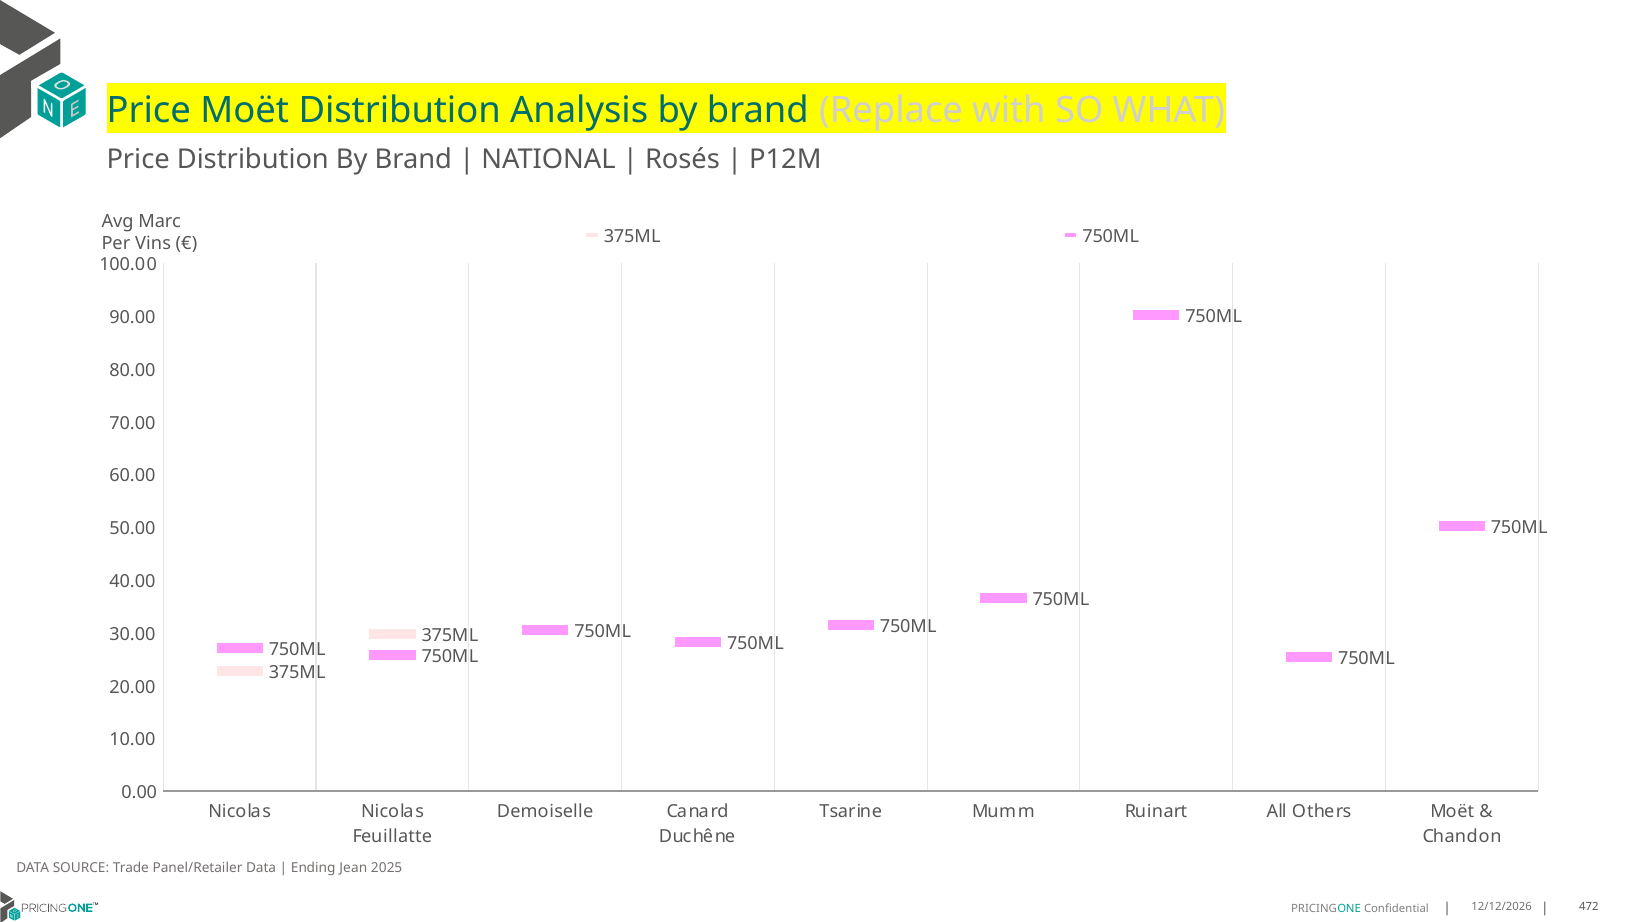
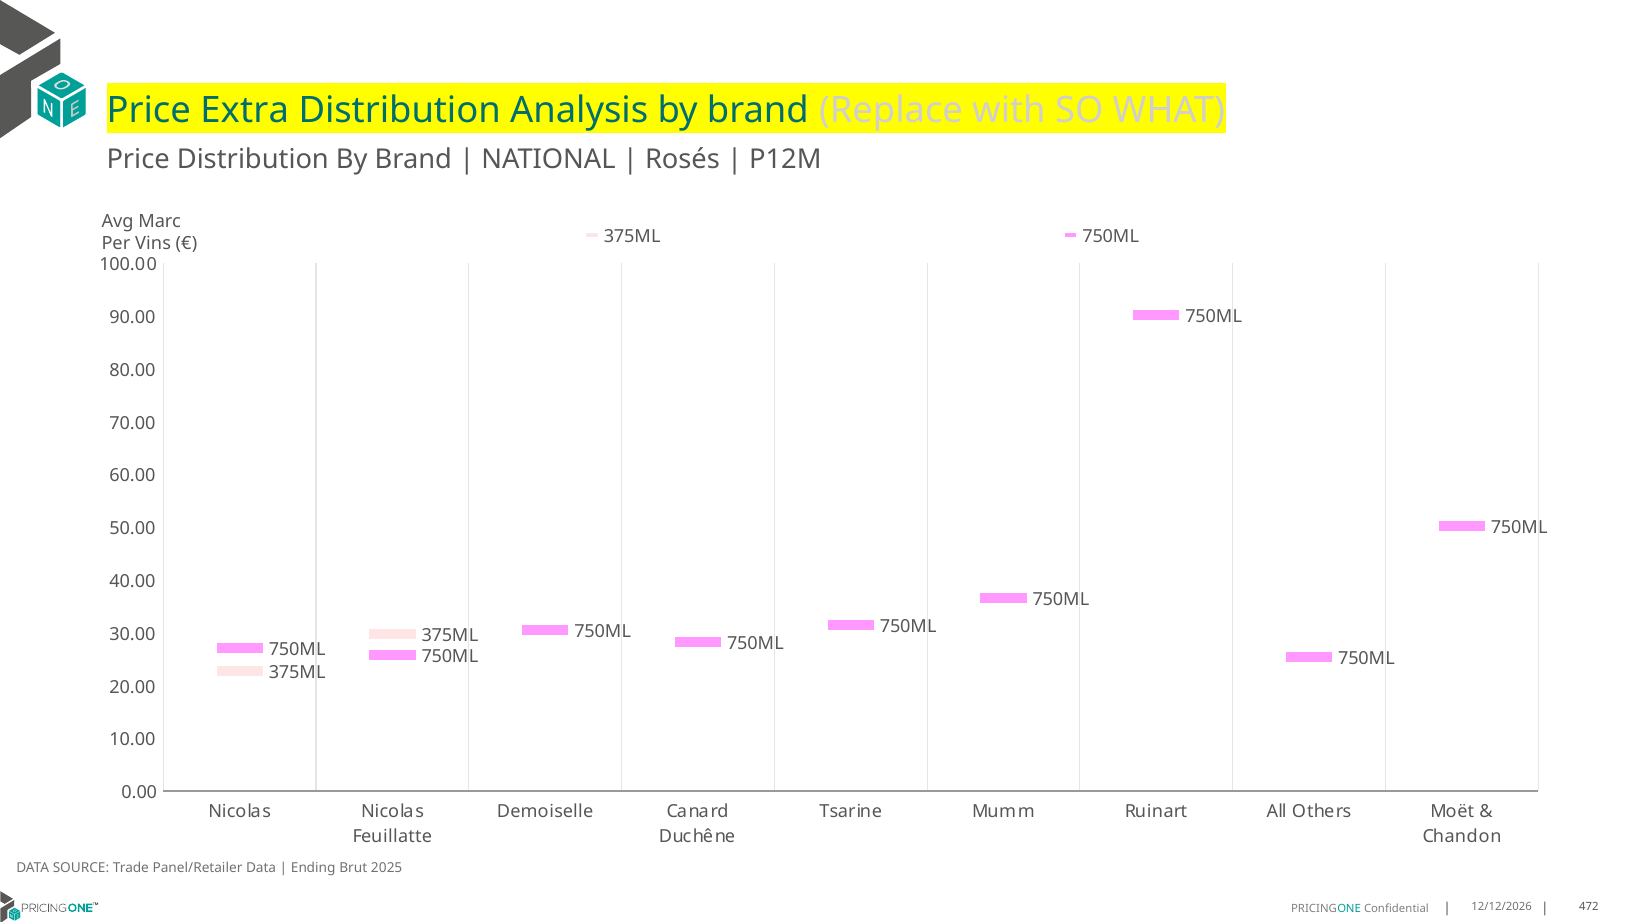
Price Moët: Moët -> Extra
Jean: Jean -> Brut
